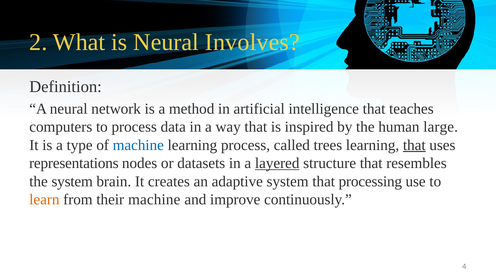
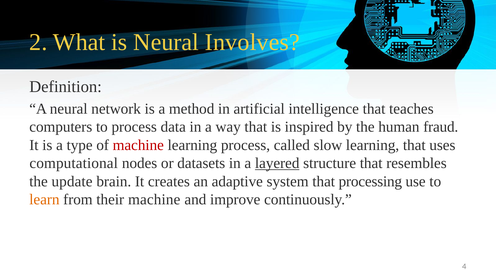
large: large -> fraud
machine at (138, 145) colour: blue -> red
trees: trees -> slow
that at (414, 145) underline: present -> none
representations: representations -> computational
the system: system -> update
